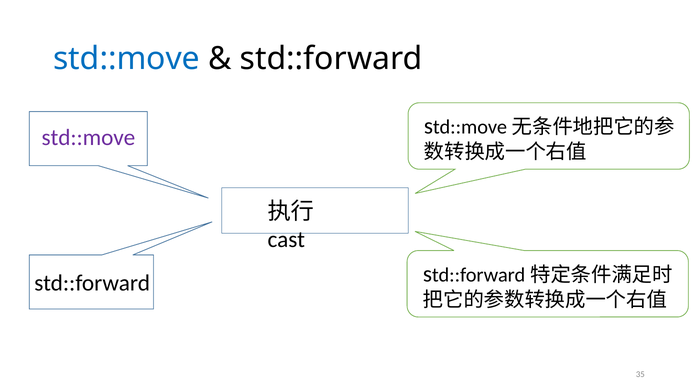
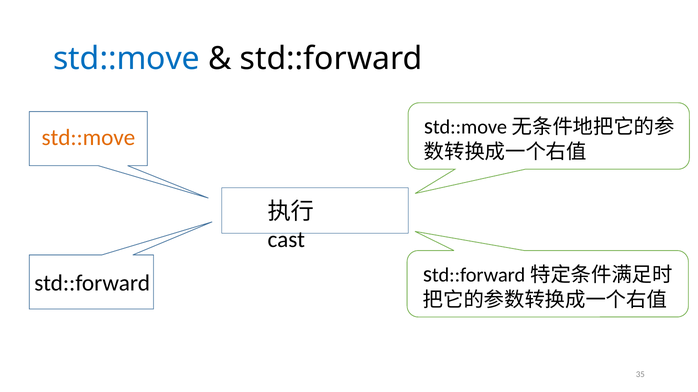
std::move at (88, 138) colour: purple -> orange
